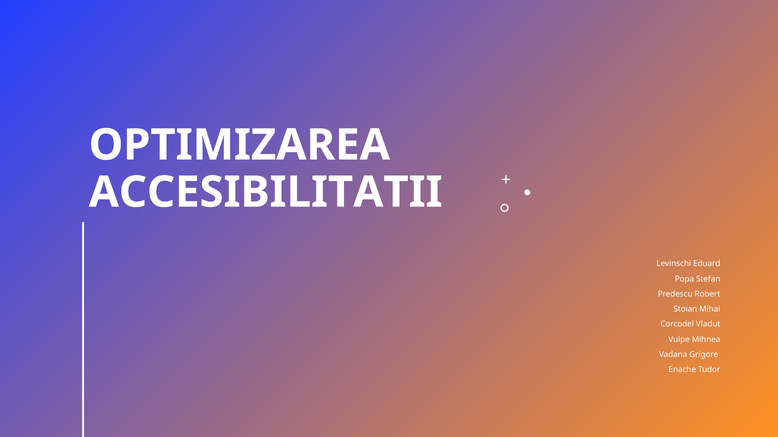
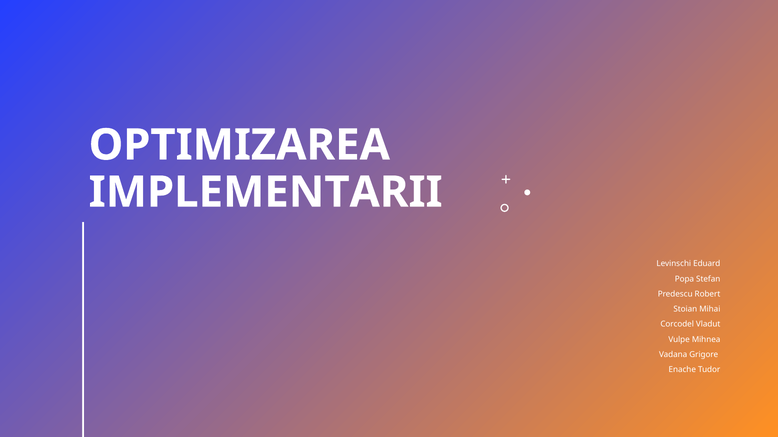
ACCESIBILITATII: ACCESIBILITATII -> IMPLEMENTARII
